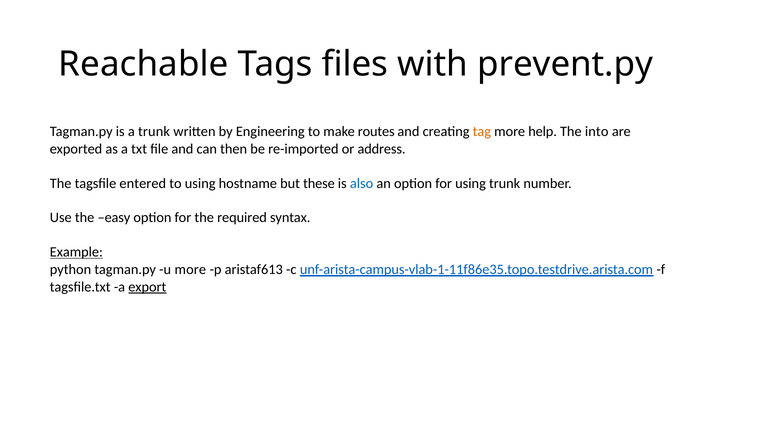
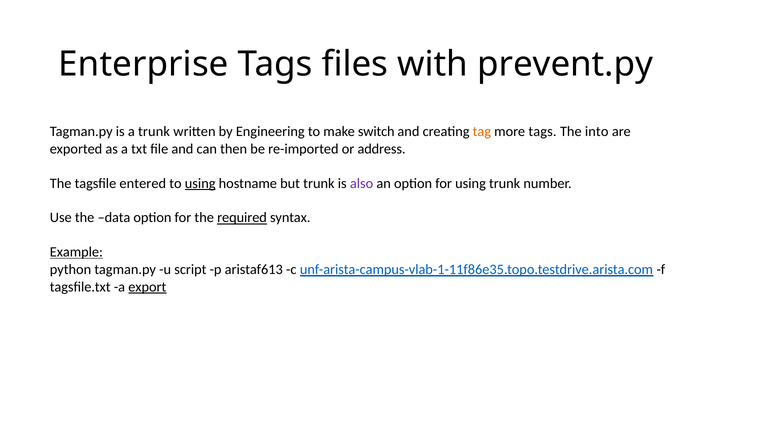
Reachable: Reachable -> Enterprise
routes: routes -> switch
more help: help -> tags
using at (200, 183) underline: none -> present
but these: these -> trunk
also colour: blue -> purple
easy: easy -> data
required underline: none -> present
u more: more -> script
